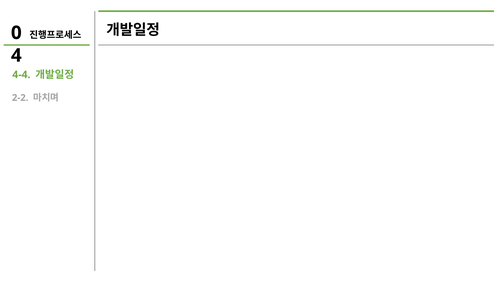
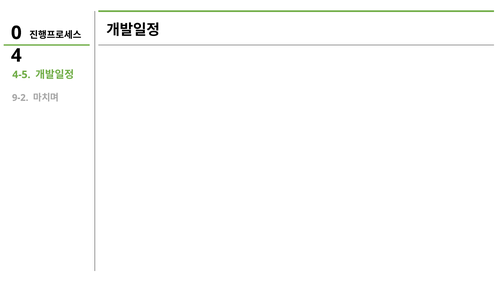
4-4: 4-4 -> 4-5
2-2: 2-2 -> 9-2
